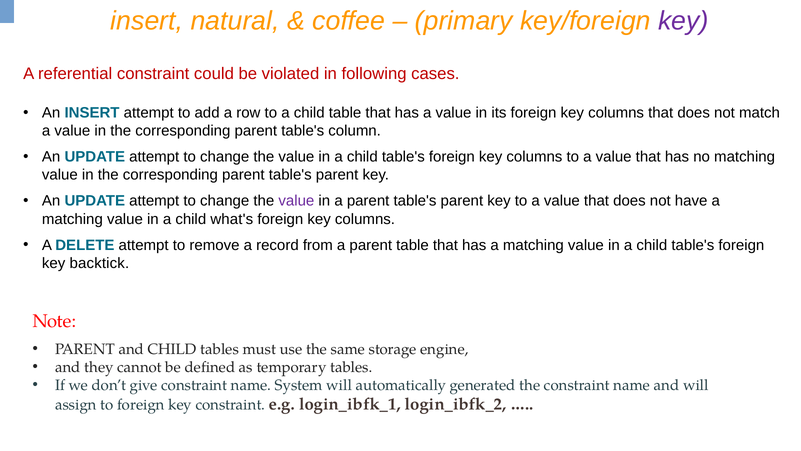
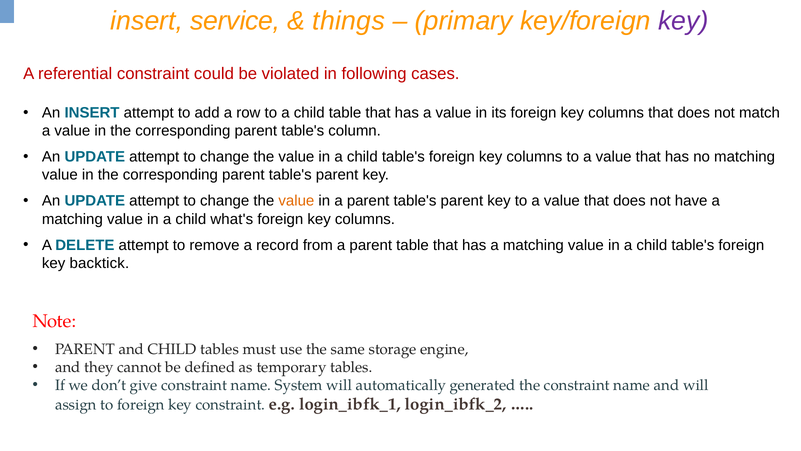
natural: natural -> service
coffee: coffee -> things
value at (296, 201) colour: purple -> orange
